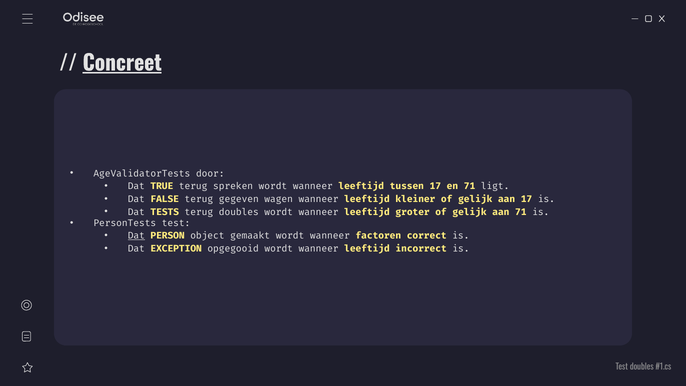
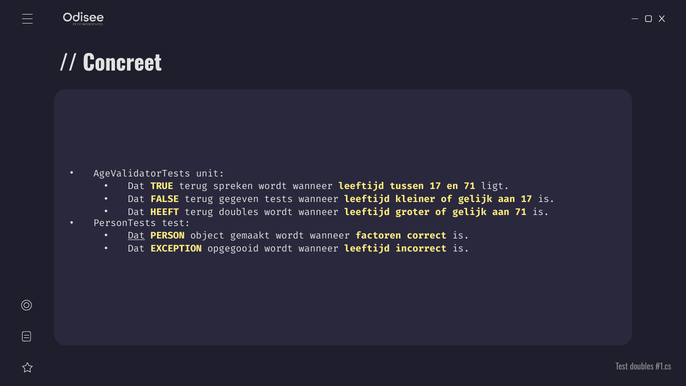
Concreet underline: present -> none
door: door -> unit
wagen: wagen -> tests
TESTS: TESTS -> HEEFT
